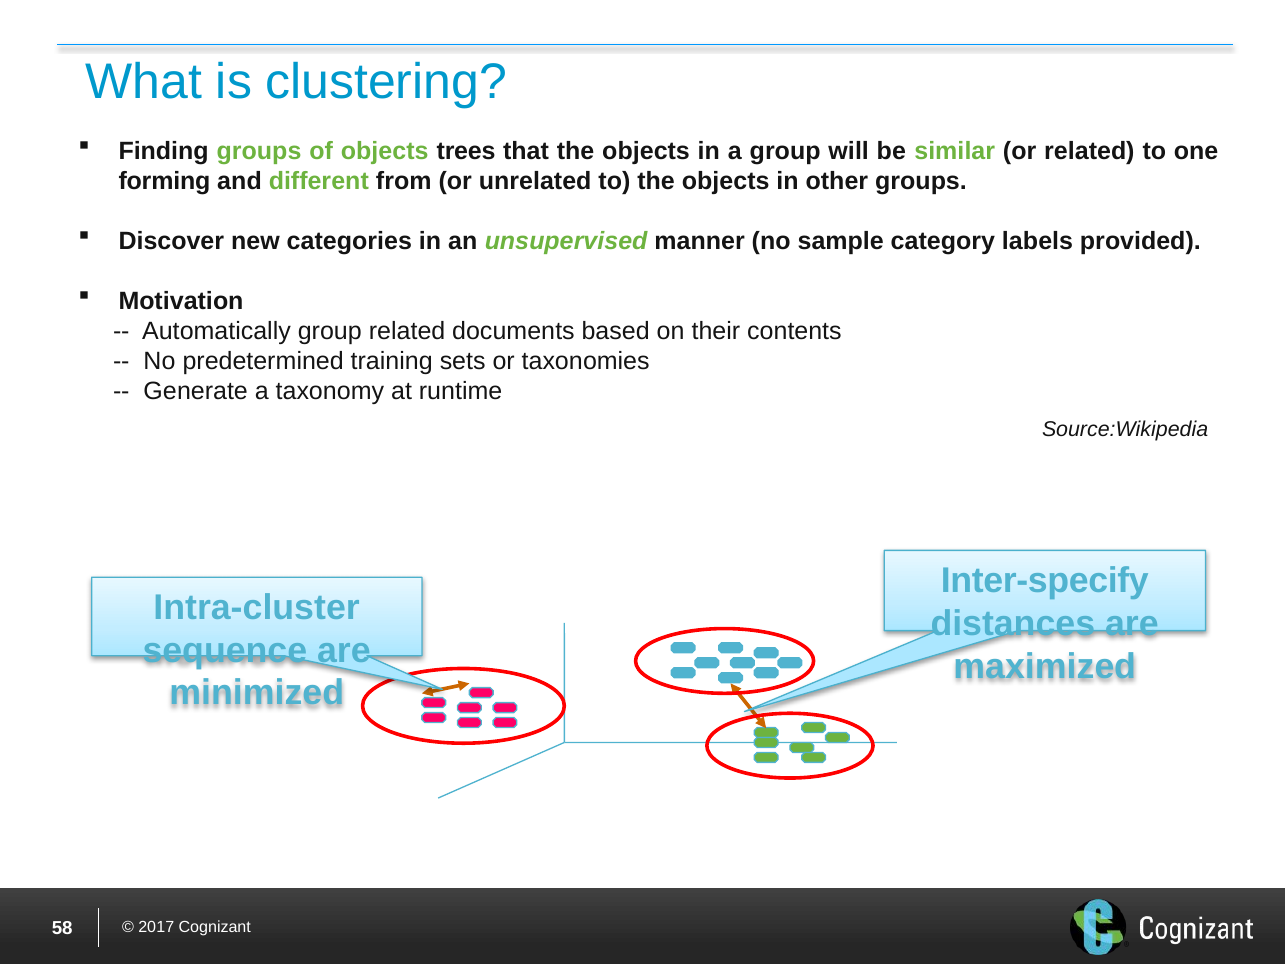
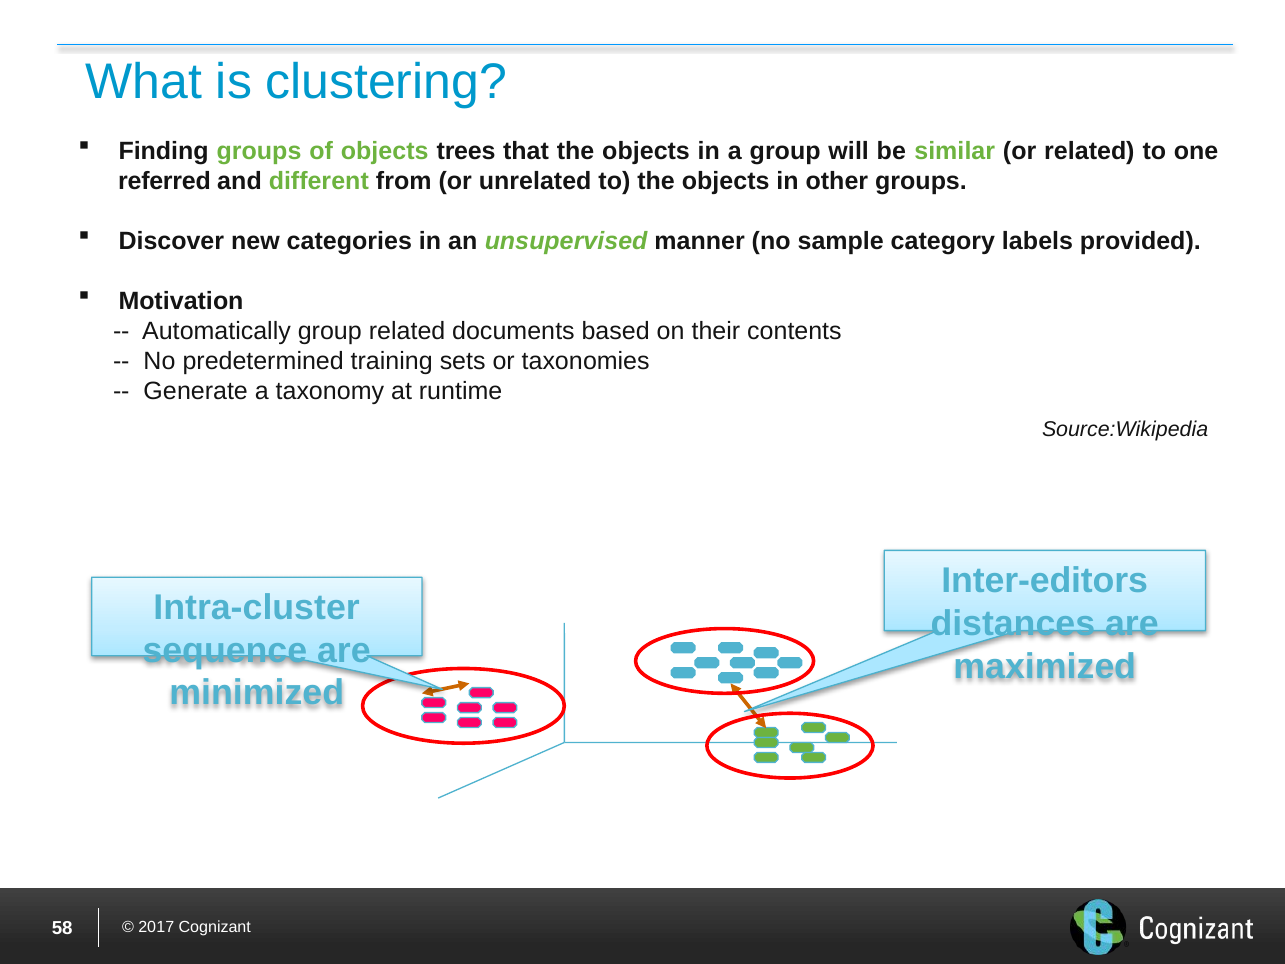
forming: forming -> referred
Inter-specify: Inter-specify -> Inter-editors
